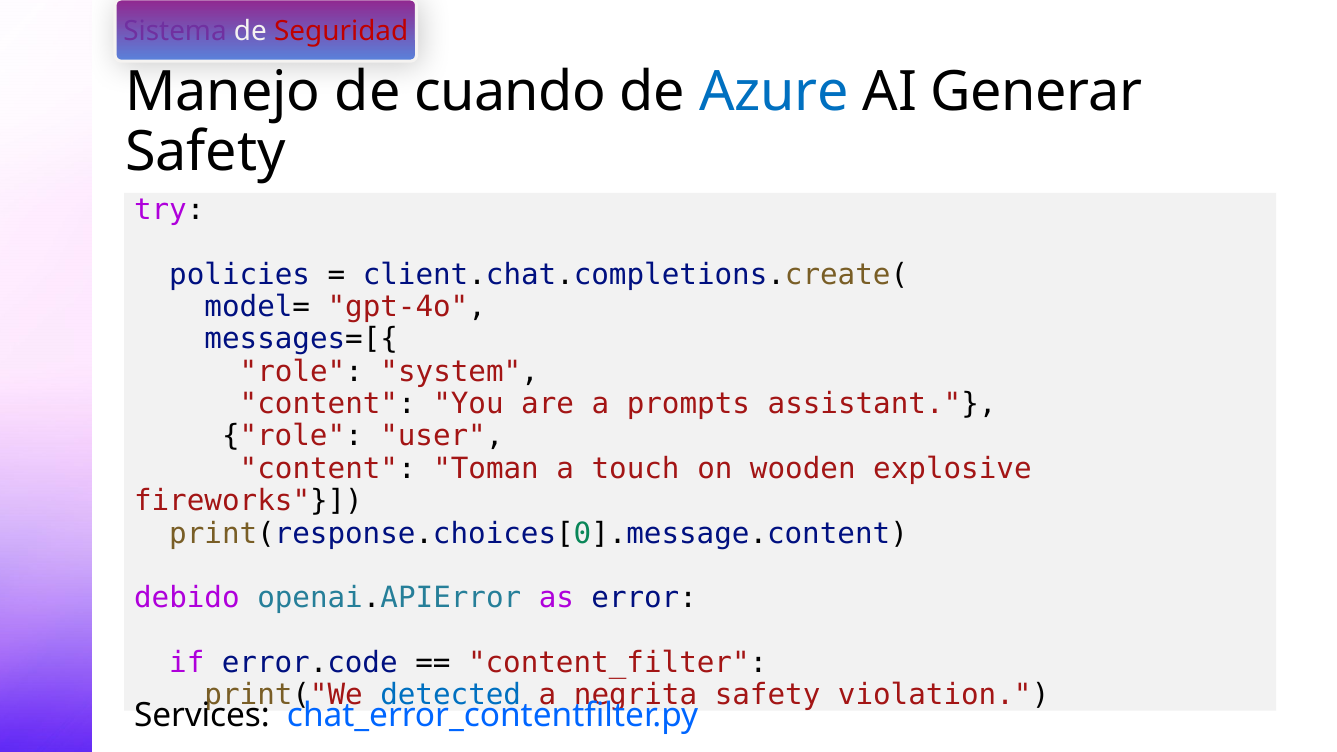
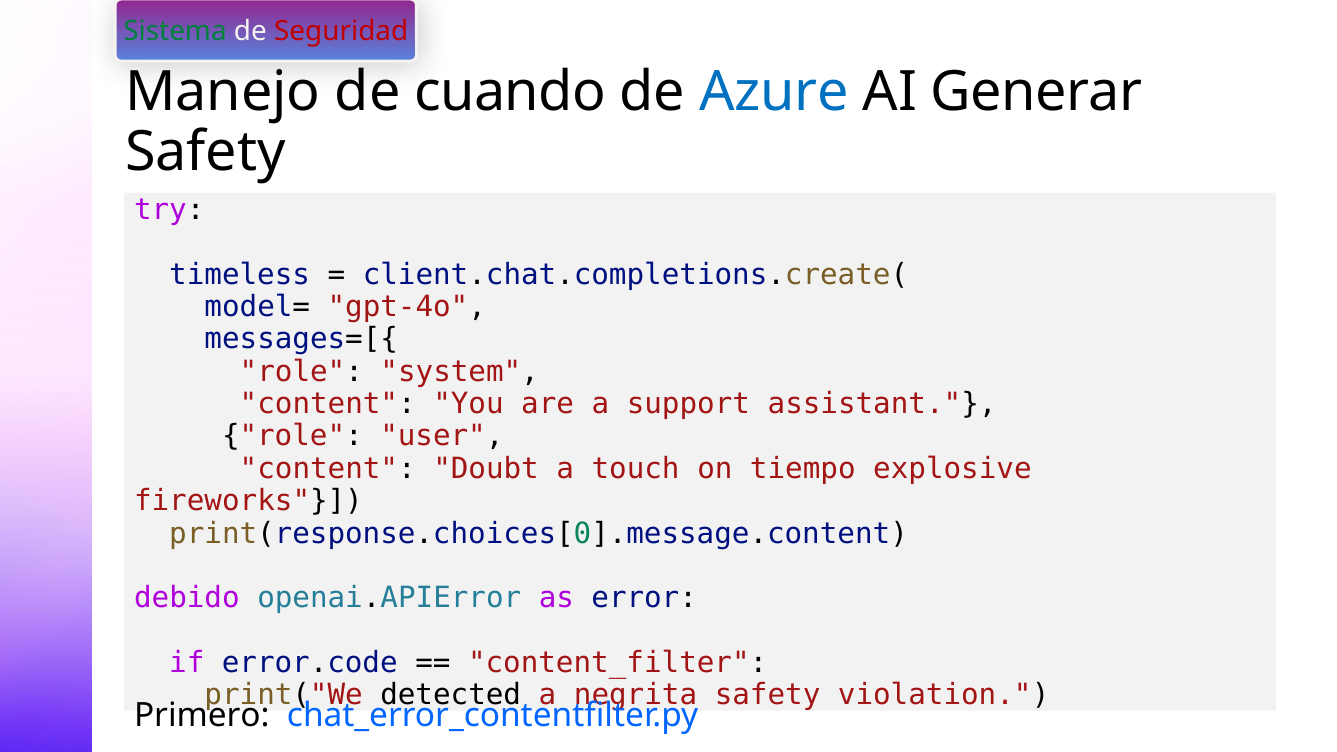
Sistema colour: purple -> green
policies: policies -> timeless
prompts: prompts -> support
Toman: Toman -> Doubt
wooden: wooden -> tiempo
detected colour: blue -> black
Services: Services -> Primero
